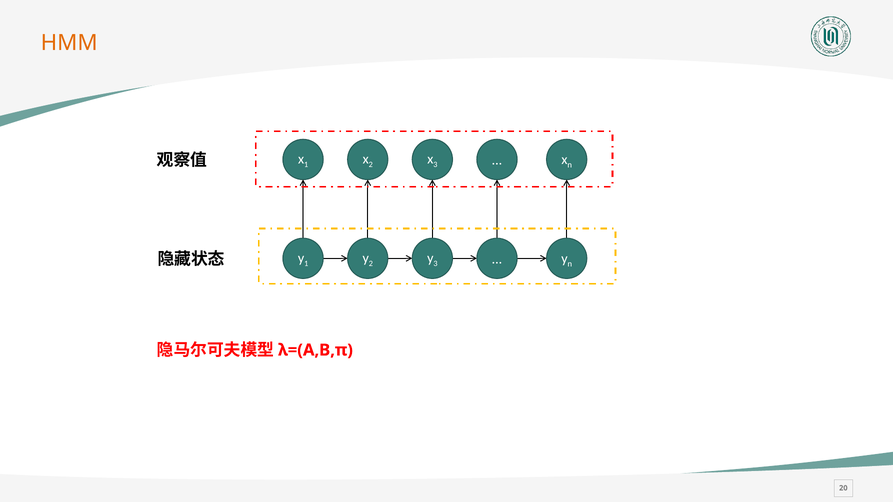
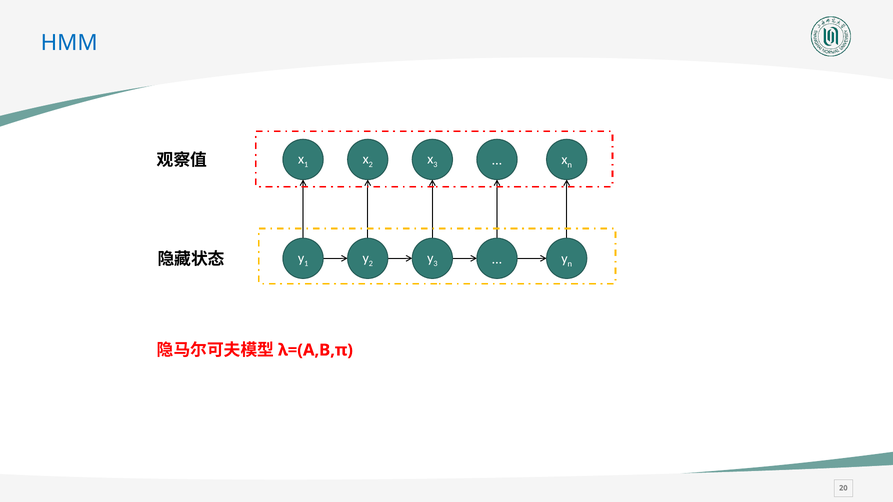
HMM colour: orange -> blue
